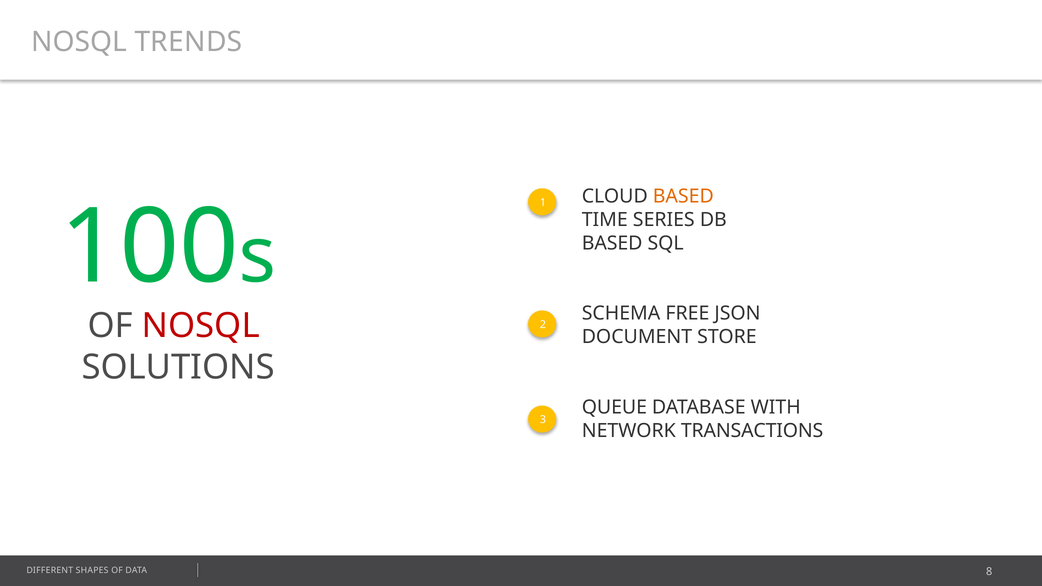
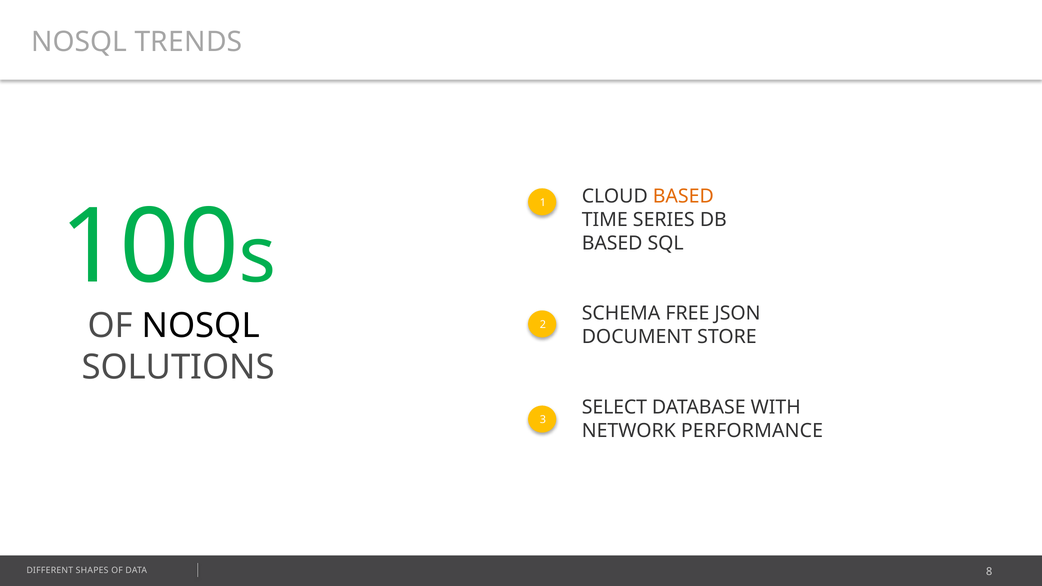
NOSQL at (201, 326) colour: red -> black
QUEUE: QUEUE -> SELECT
TRANSACTIONS: TRANSACTIONS -> PERFORMANCE
